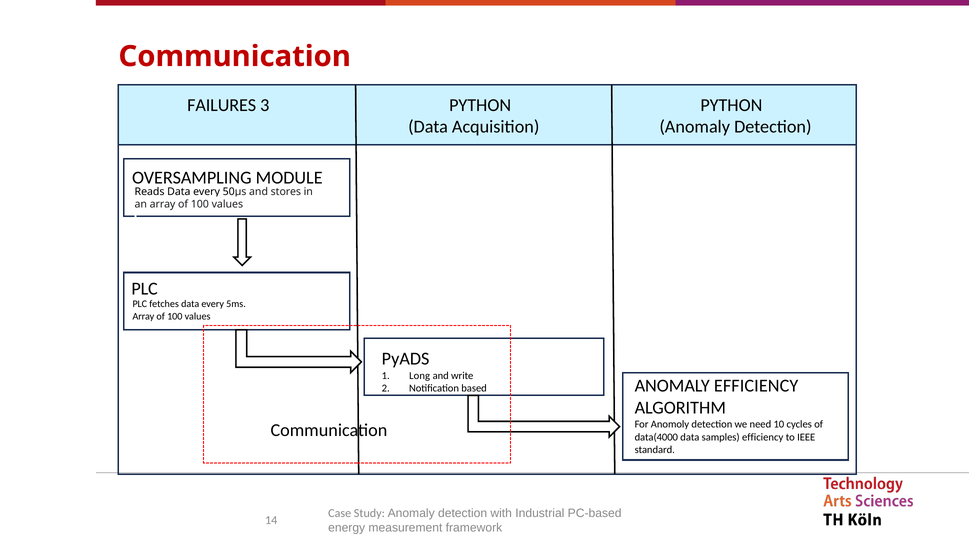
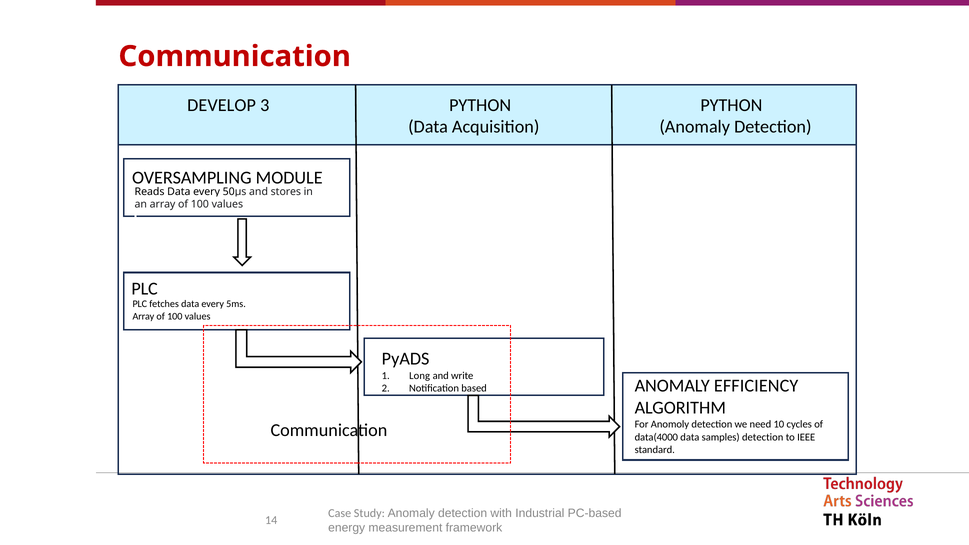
FAILURES: FAILURES -> DEVELOP
samples efficiency: efficiency -> detection
